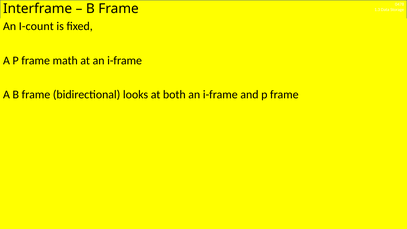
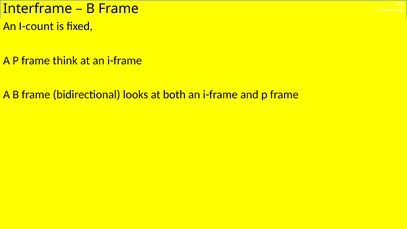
math: math -> think
